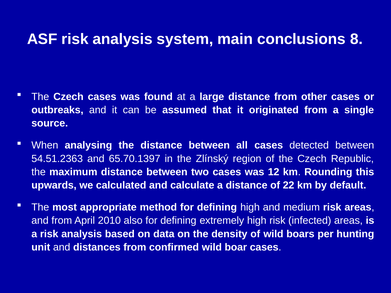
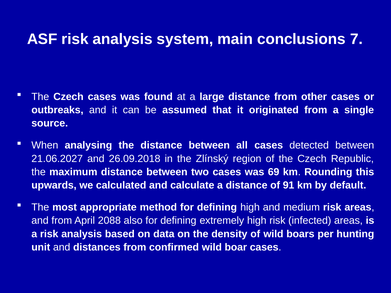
8: 8 -> 7
54.51.2363: 54.51.2363 -> 21.06.2027
65.70.1397: 65.70.1397 -> 26.09.2018
12: 12 -> 69
22: 22 -> 91
2010: 2010 -> 2088
